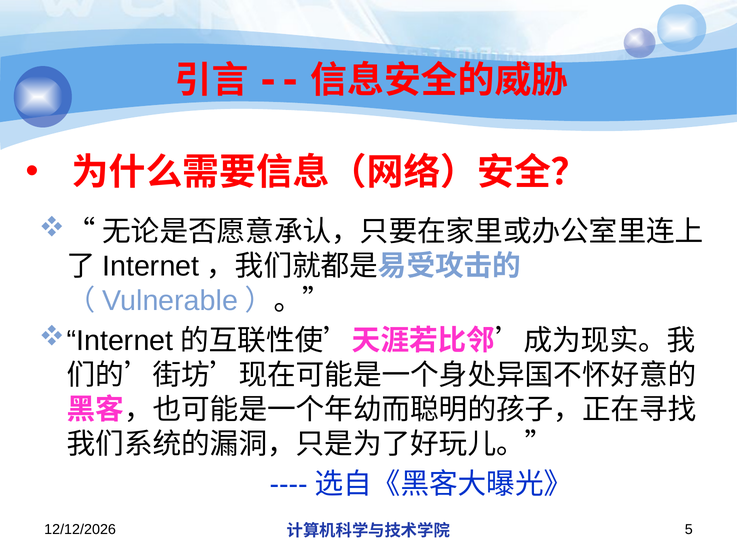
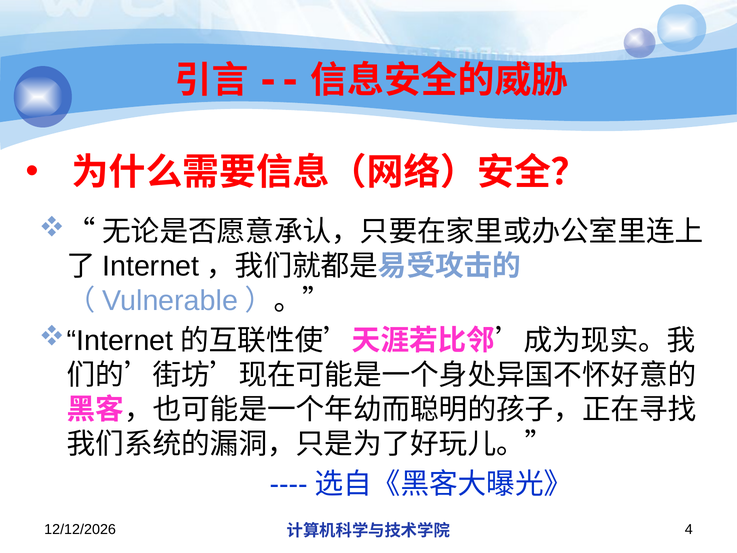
5: 5 -> 4
